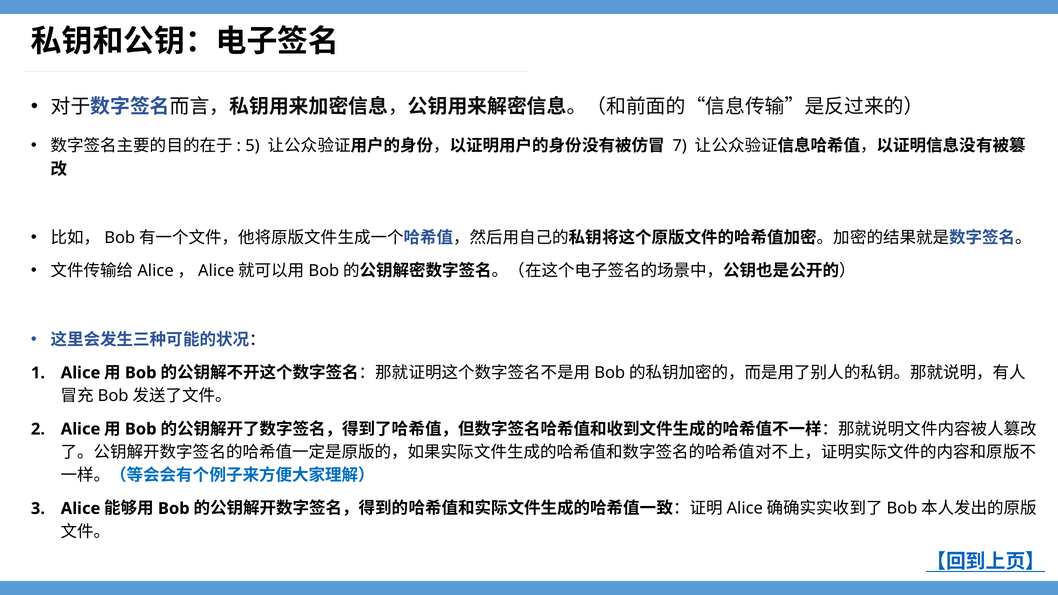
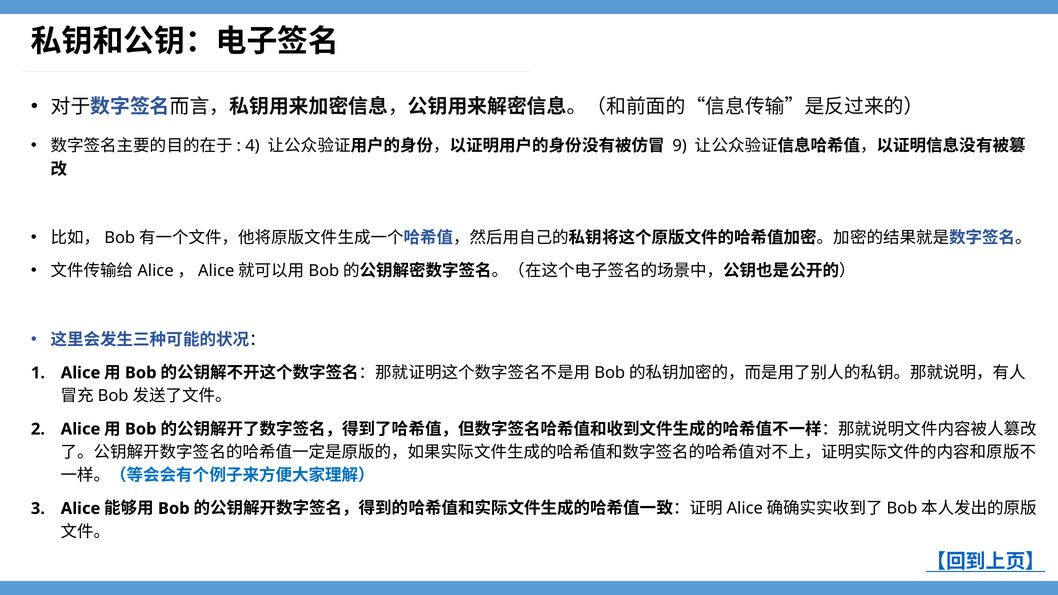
5: 5 -> 4
7: 7 -> 9
